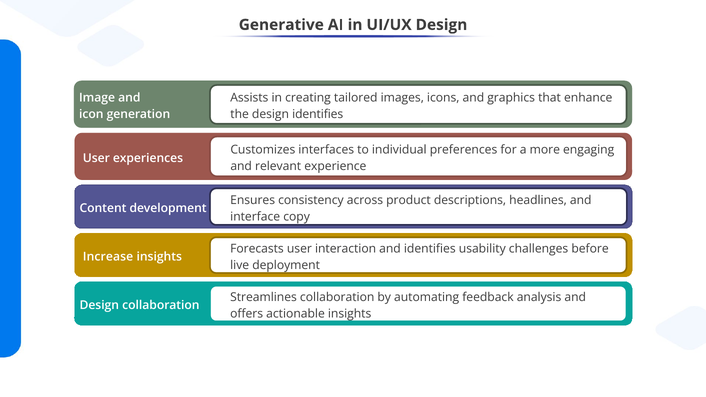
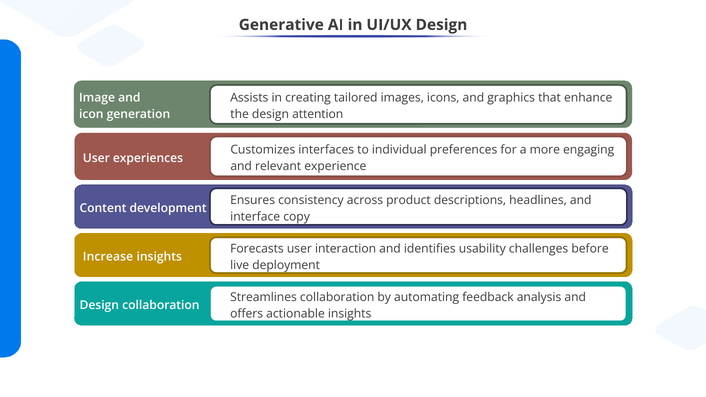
design identifies: identifies -> attention
